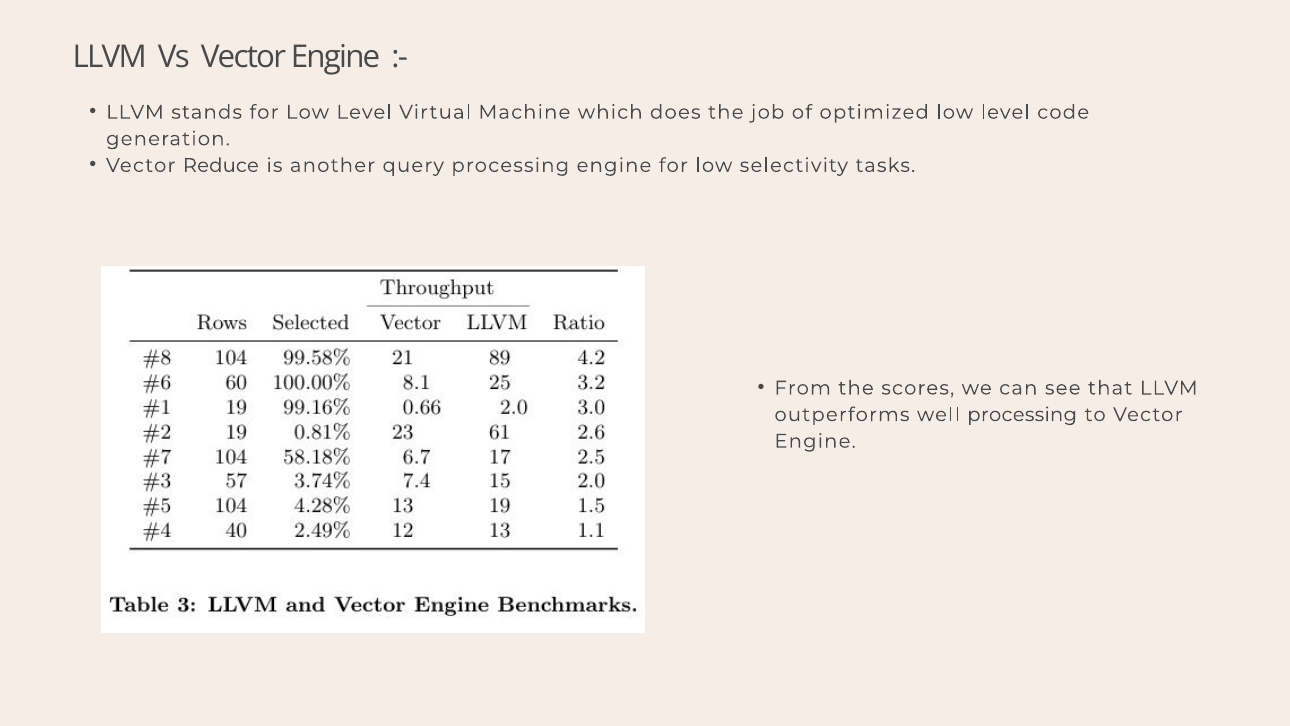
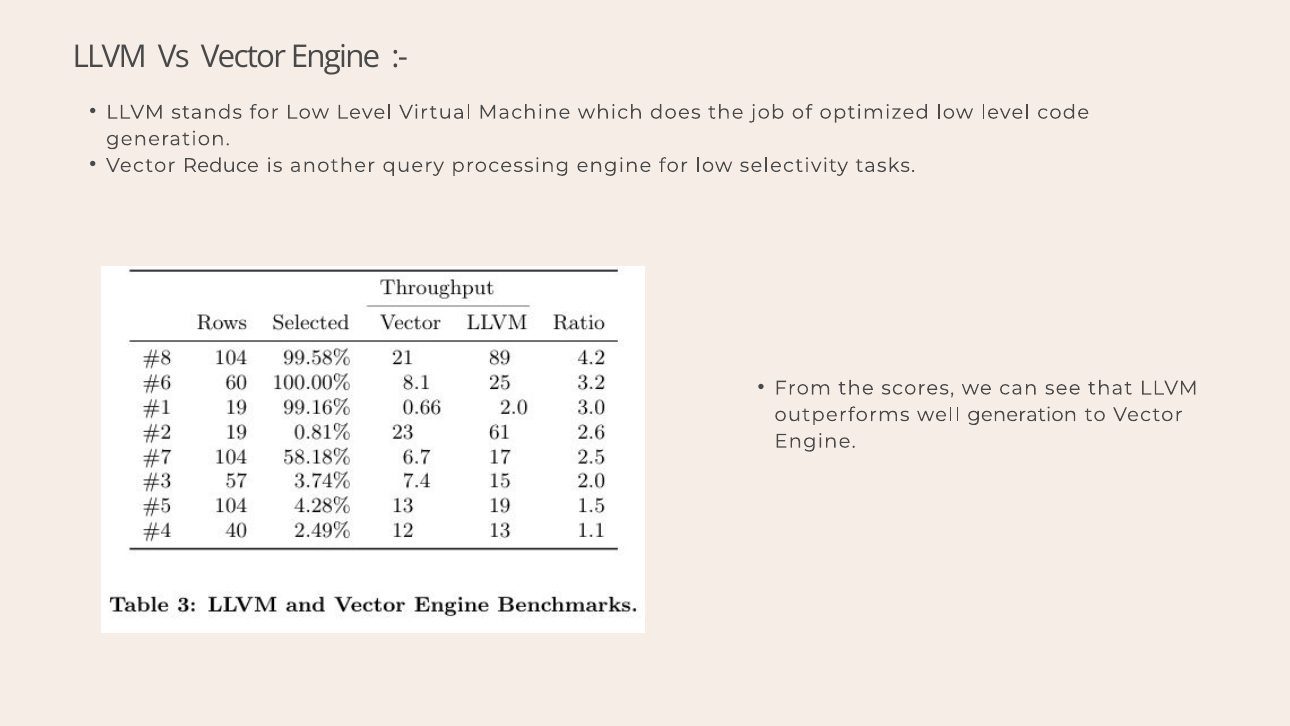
well processing: processing -> generation
